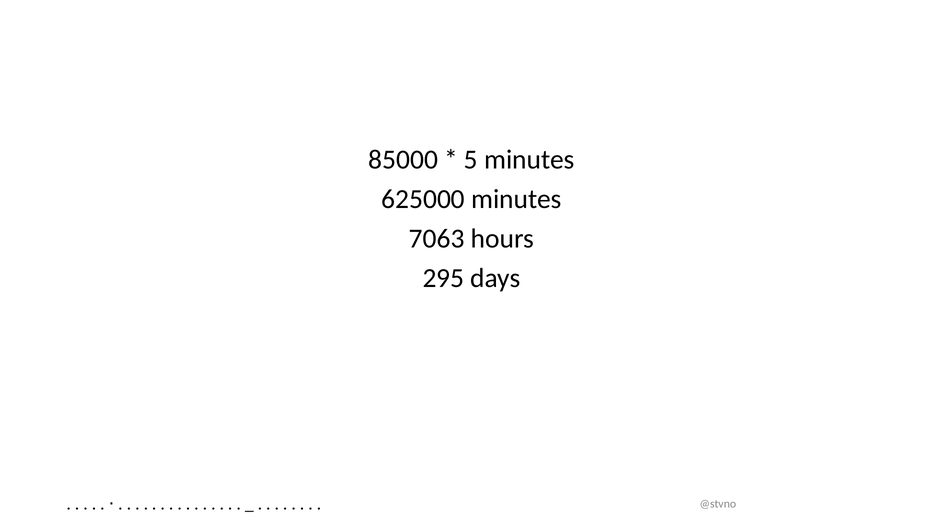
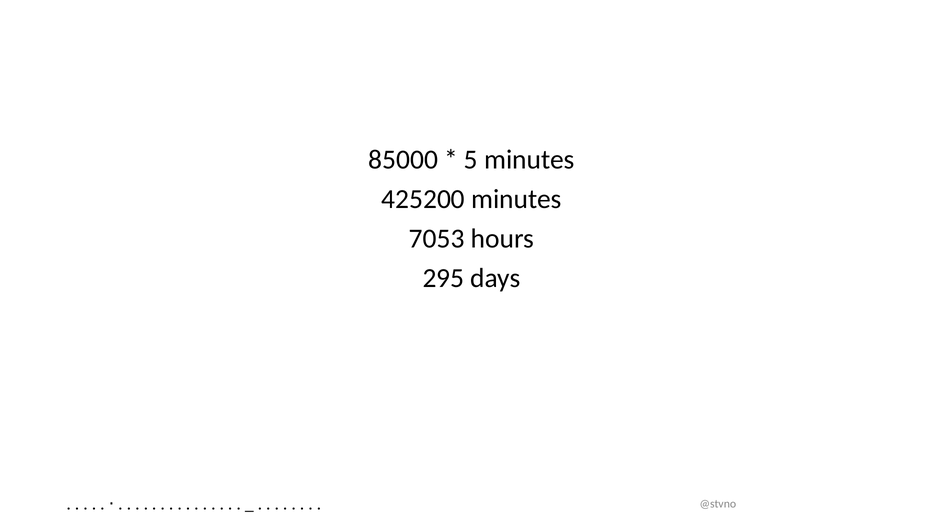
625000: 625000 -> 425200
7063: 7063 -> 7053
